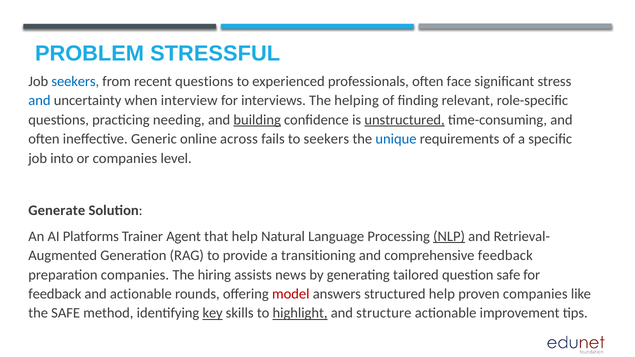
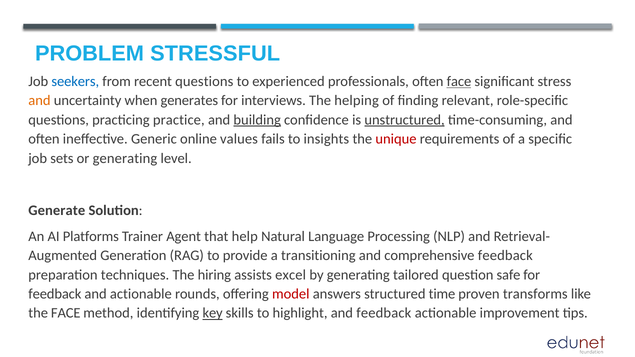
face at (459, 82) underline: none -> present
and at (39, 101) colour: blue -> orange
interview: interview -> generates
needing: needing -> practice
across: across -> values
to seekers: seekers -> insights
unique colour: blue -> red
into: into -> sets
or companies: companies -> generating
NLP underline: present -> none
preparation companies: companies -> techniques
news: news -> excel
structured help: help -> time
proven companies: companies -> transforms
the SAFE: SAFE -> FACE
highlight underline: present -> none
and structure: structure -> feedback
